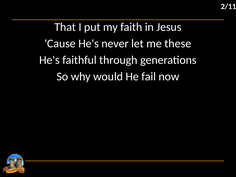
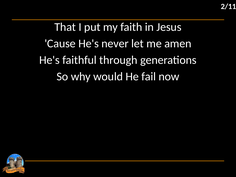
these: these -> amen
